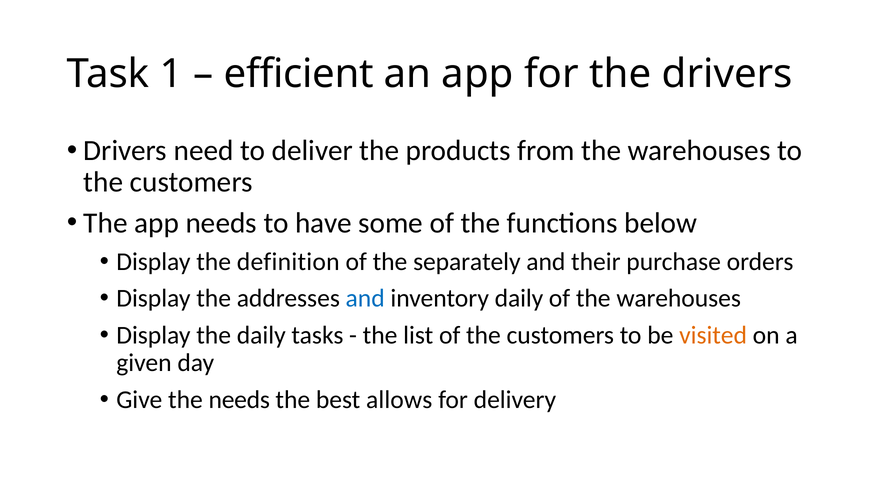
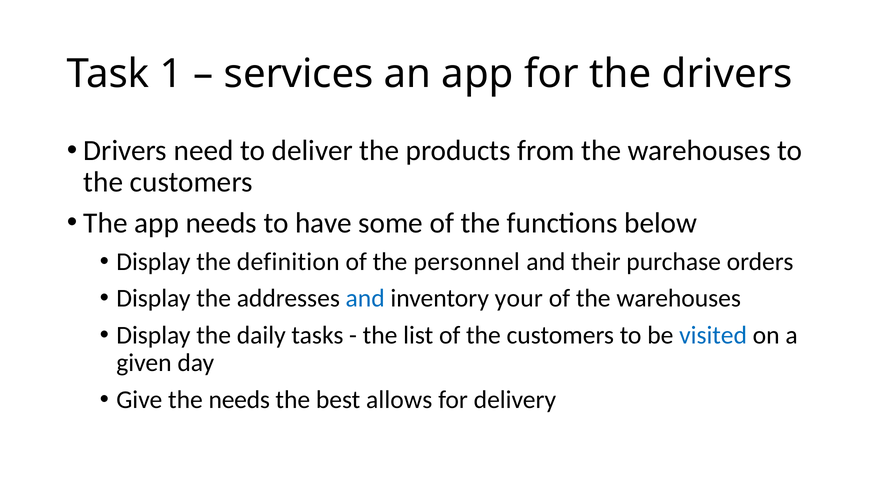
efficient: efficient -> services
separately: separately -> personnel
inventory daily: daily -> your
visited colour: orange -> blue
